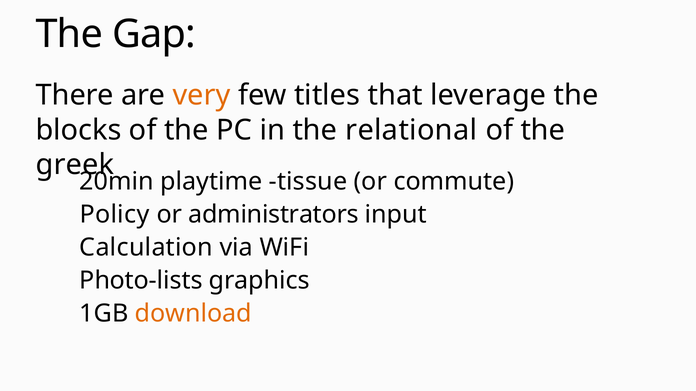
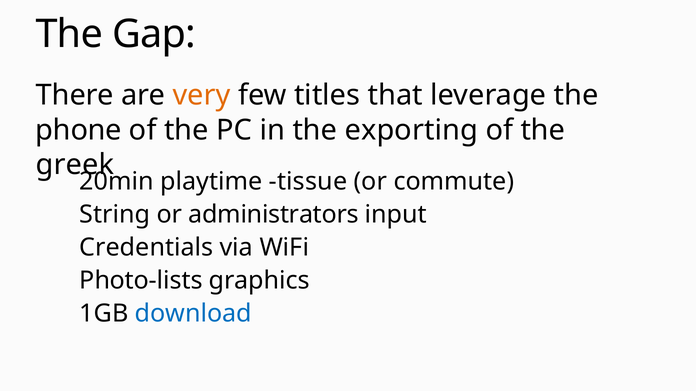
blocks: blocks -> phone
relational: relational -> exporting
Policy: Policy -> String
Calculation: Calculation -> Credentials
download colour: orange -> blue
